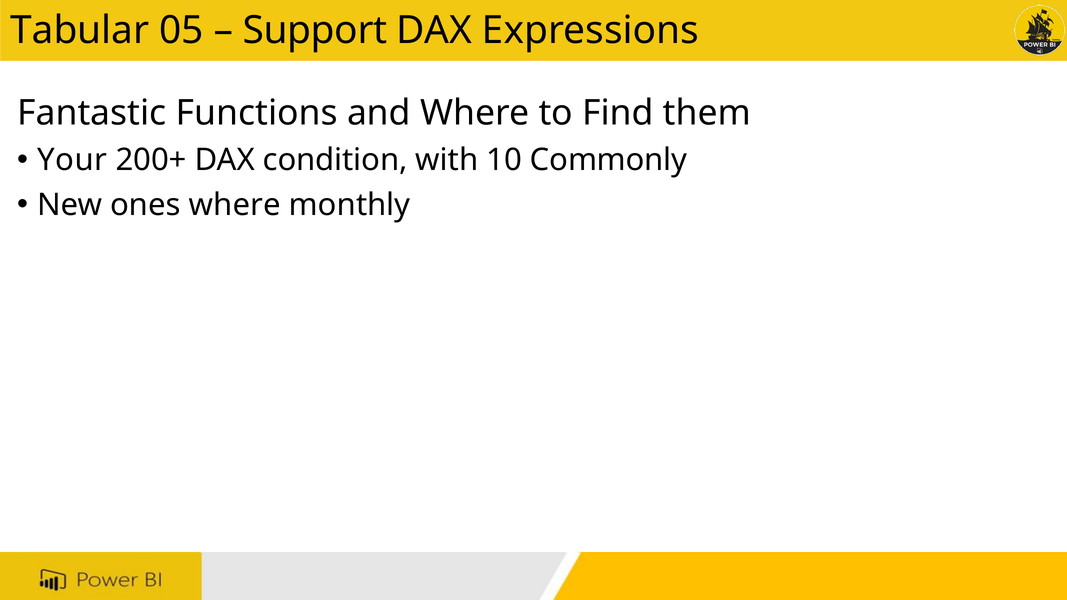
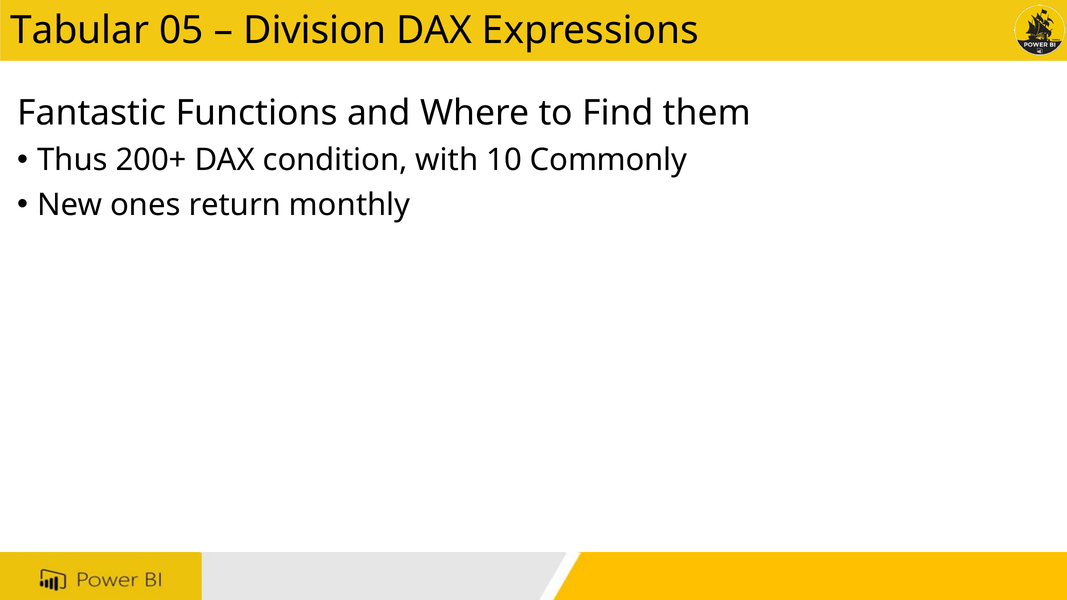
Support: Support -> Division
Your: Your -> Thus
ones where: where -> return
